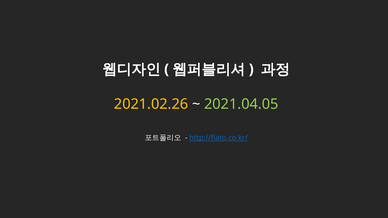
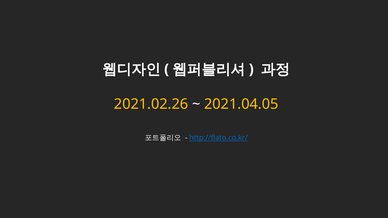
2021.04.05 colour: light green -> yellow
